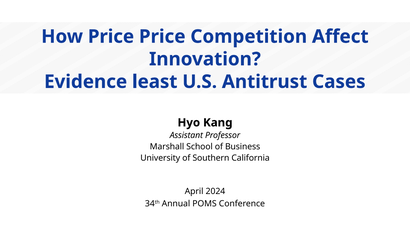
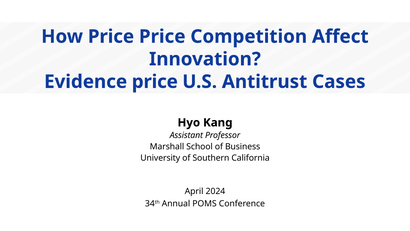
Evidence least: least -> price
